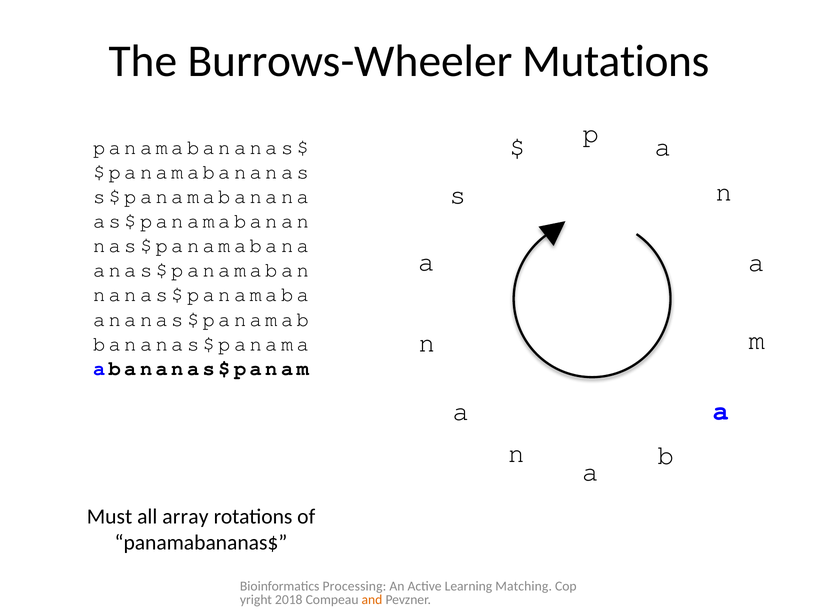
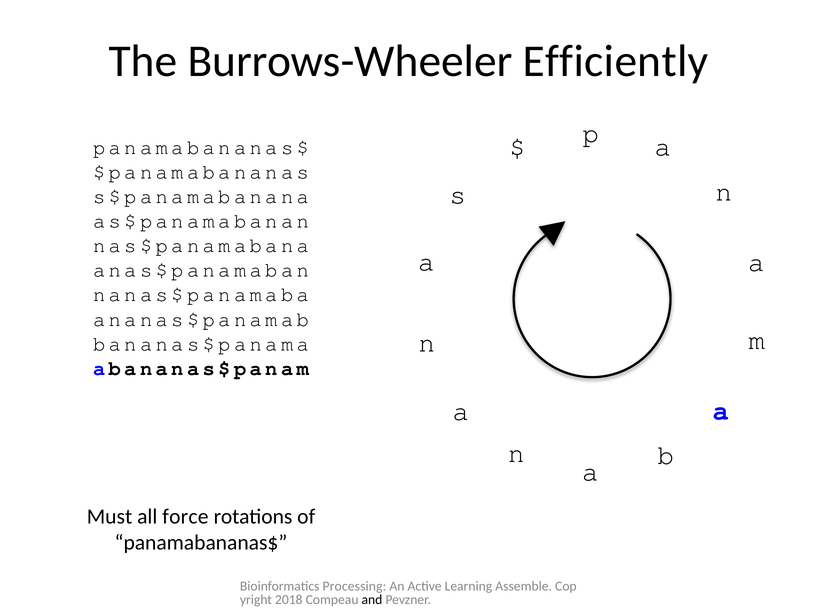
Mutations: Mutations -> Efficiently
array: array -> force
Matching: Matching -> Assemble
and colour: orange -> black
